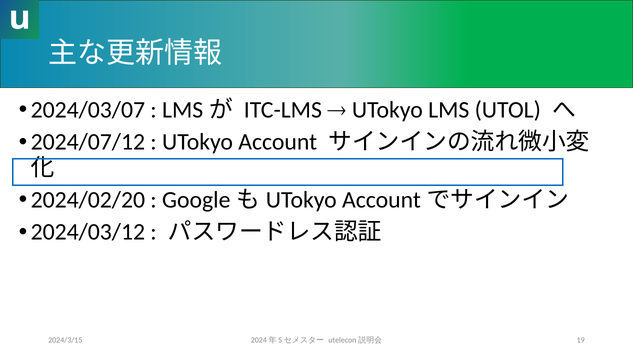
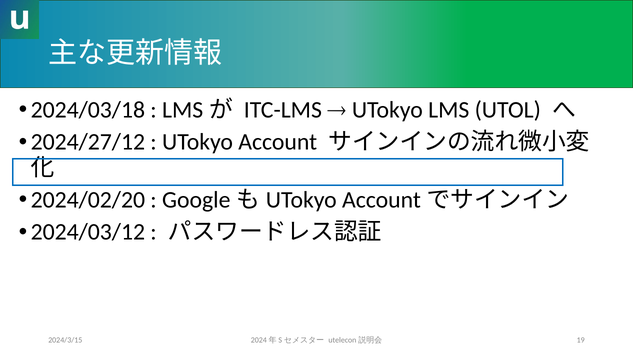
2024/03/07: 2024/03/07 -> 2024/03/18
2024/07/12: 2024/07/12 -> 2024/27/12
